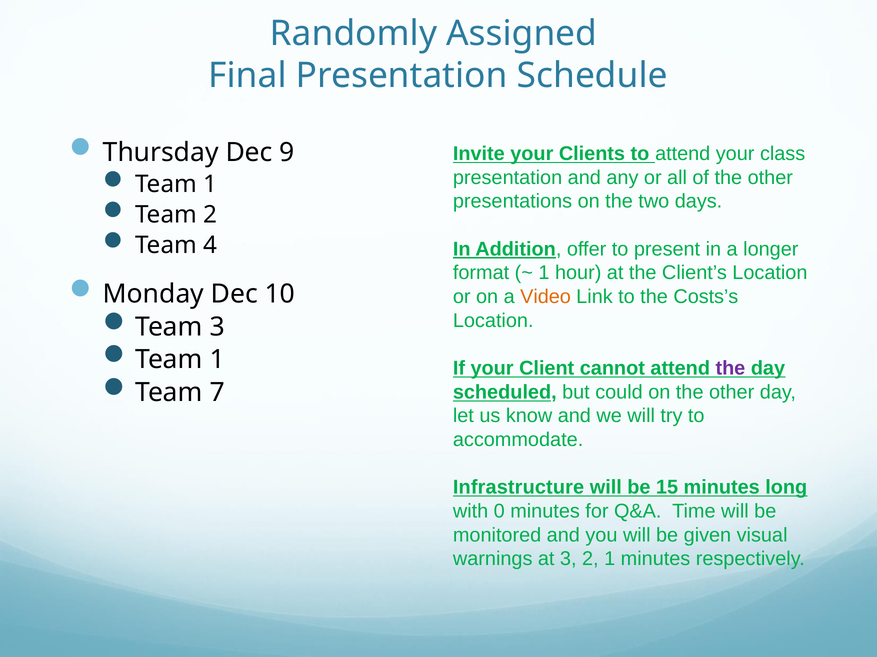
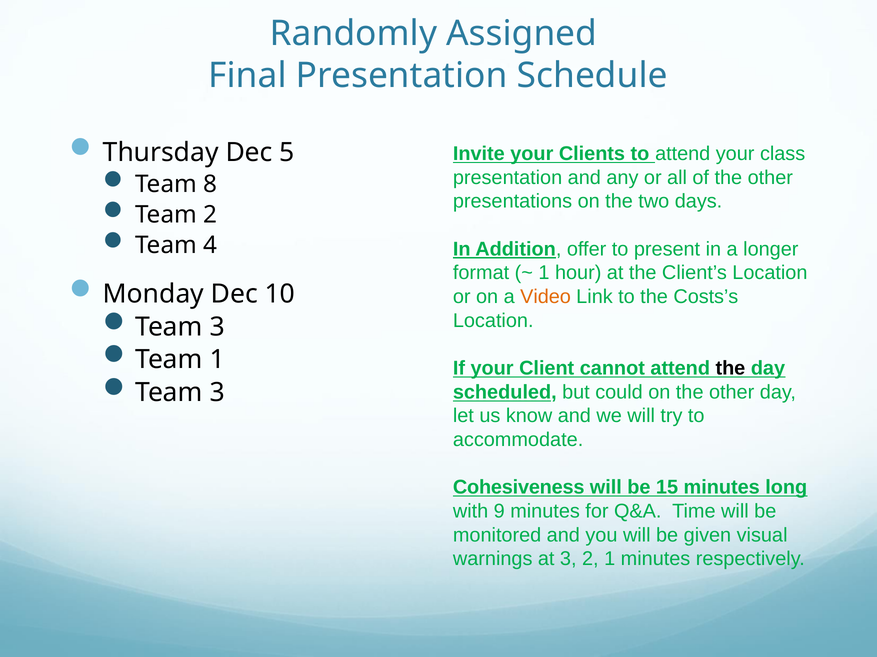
9: 9 -> 5
1 at (210, 184): 1 -> 8
the at (730, 369) colour: purple -> black
7 at (217, 393): 7 -> 3
Infrastructure: Infrastructure -> Cohesiveness
0: 0 -> 9
